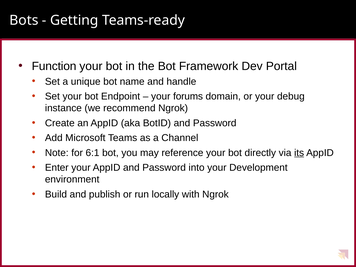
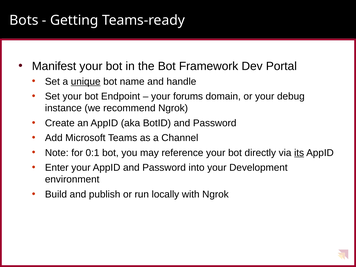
Function: Function -> Manifest
unique underline: none -> present
6:1: 6:1 -> 0:1
